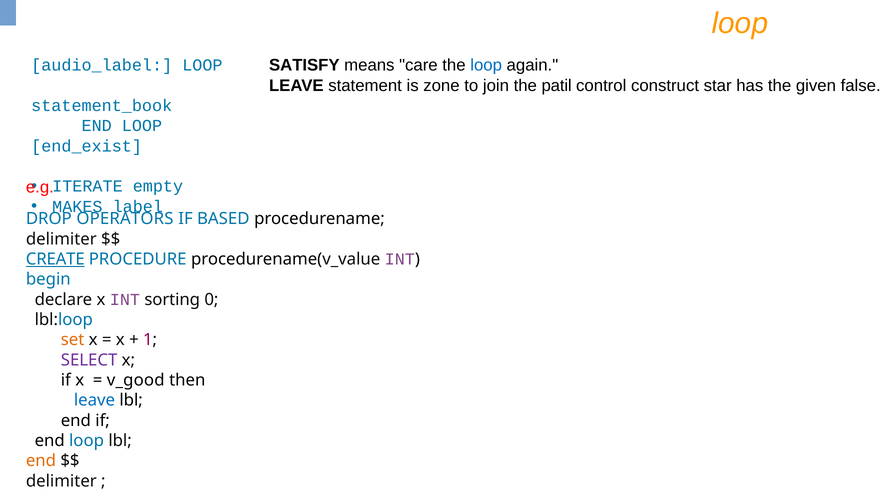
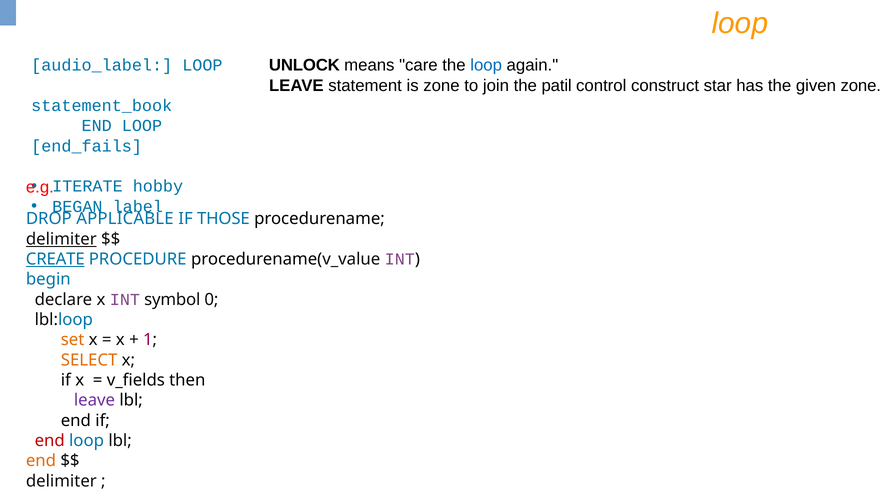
SATISFY: SATISFY -> UNLOCK
given false: false -> zone
end_exist: end_exist -> end_fails
empty: empty -> hobby
MAKES: MAKES -> BEGAN
OPERATORS: OPERATORS -> APPLICABLE
BASED: BASED -> THOSE
delimiter at (61, 239) underline: none -> present
sorting: sorting -> symbol
SELECT colour: purple -> orange
v_good: v_good -> v_fields
leave at (94, 400) colour: blue -> purple
end at (50, 440) colour: black -> red
